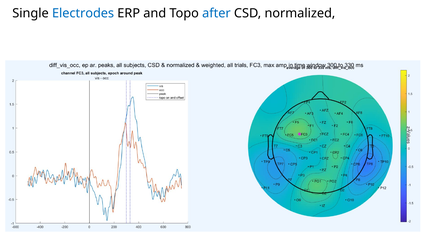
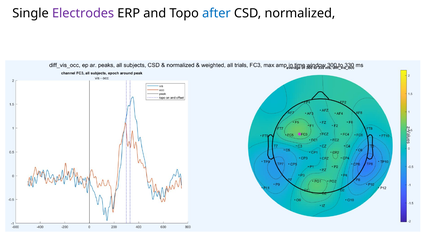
Electrodes colour: blue -> purple
